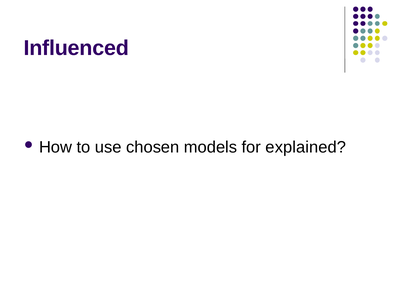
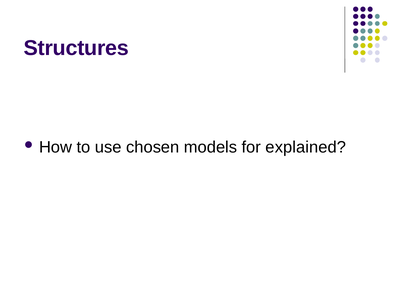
Influenced: Influenced -> Structures
